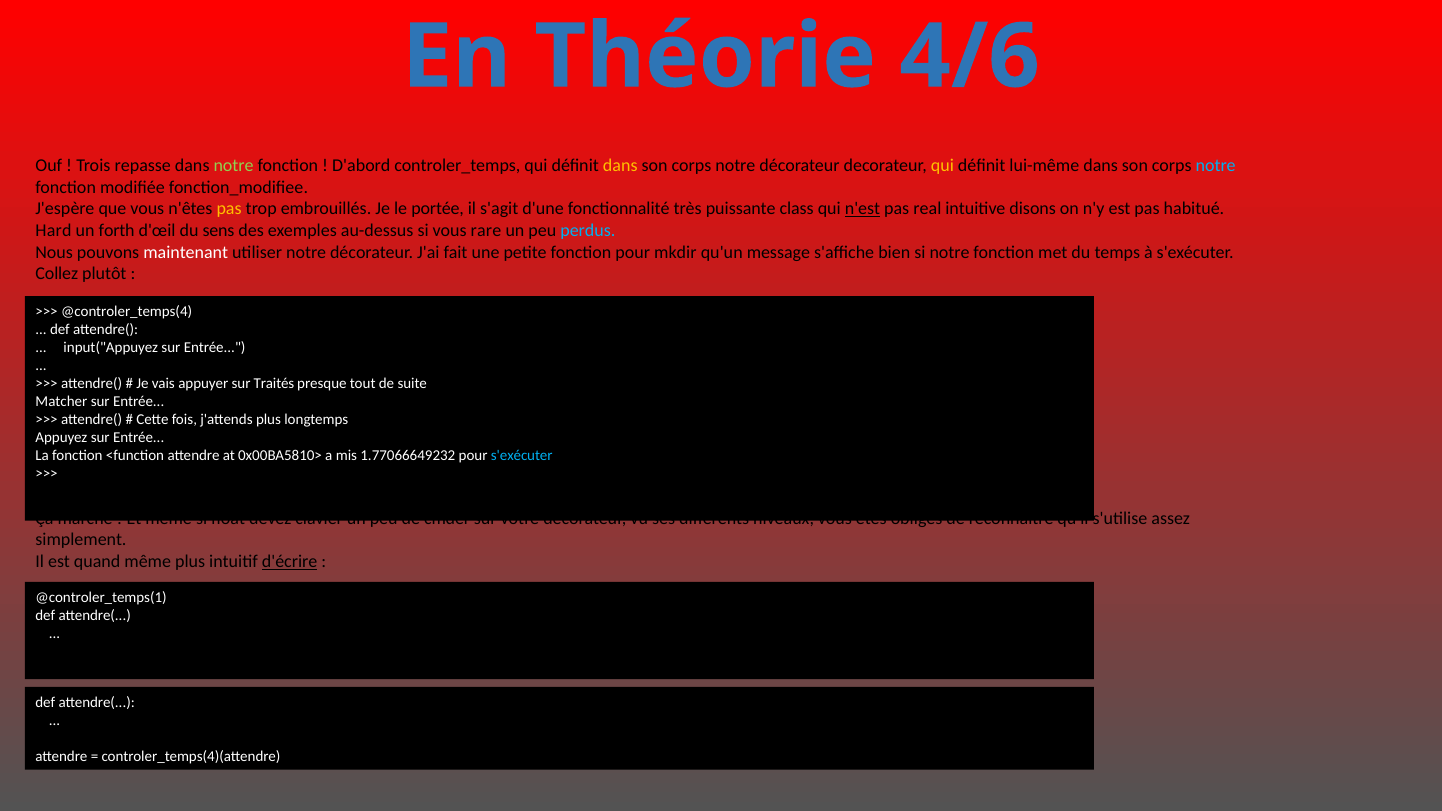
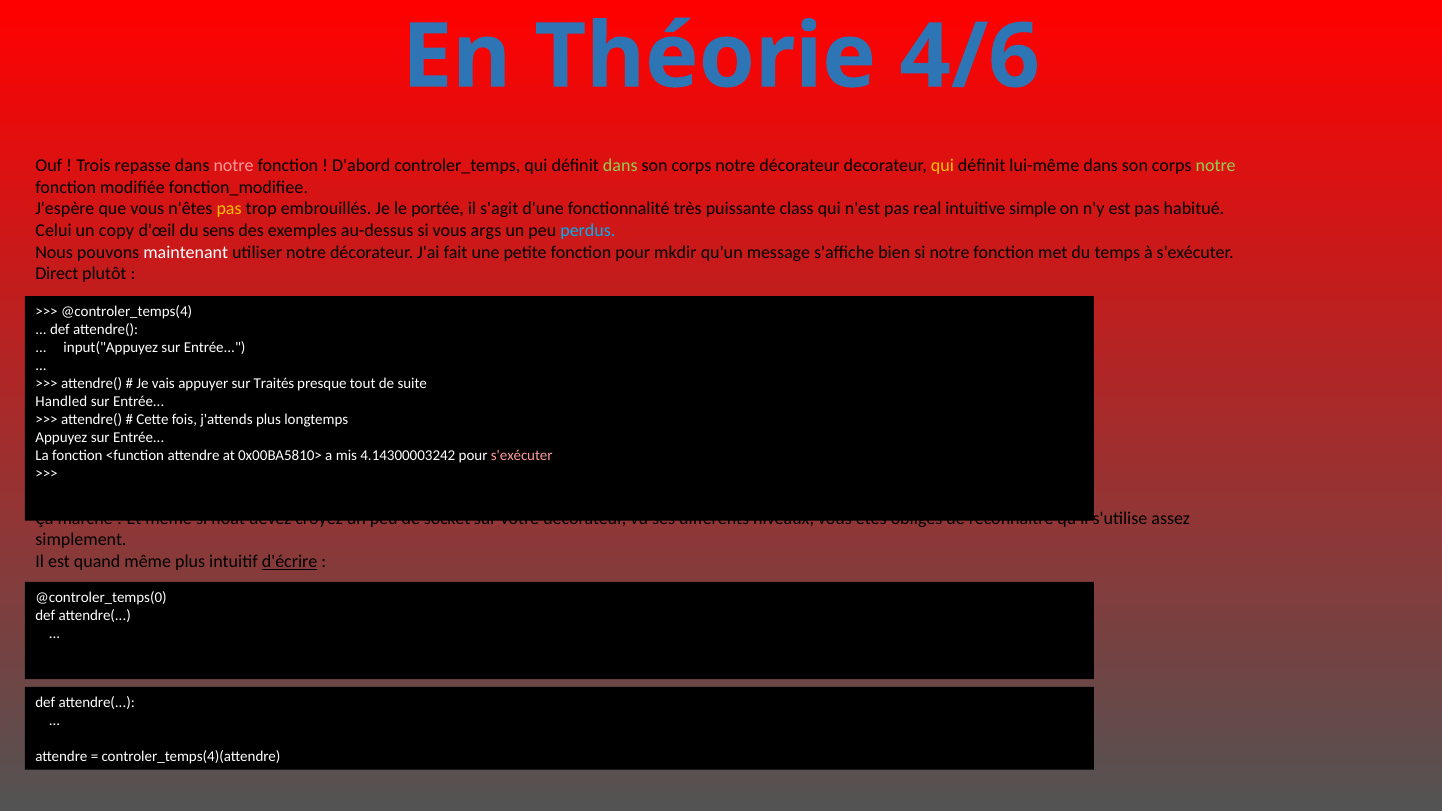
notre at (234, 166) colour: light green -> pink
dans at (620, 166) colour: yellow -> light green
notre at (1216, 166) colour: light blue -> light green
n'est underline: present -> none
disons: disons -> simple
Hard: Hard -> Celui
forth: forth -> copy
rare: rare -> args
Collez: Collez -> Direct
Matcher: Matcher -> Handled
1.77066649232: 1.77066649232 -> 4.14300003242
s'exécuter at (522, 456) colour: light blue -> pink
clavier: clavier -> croyez
cmder: cmder -> socket
@controler_temps(1: @controler_temps(1 -> @controler_temps(0
